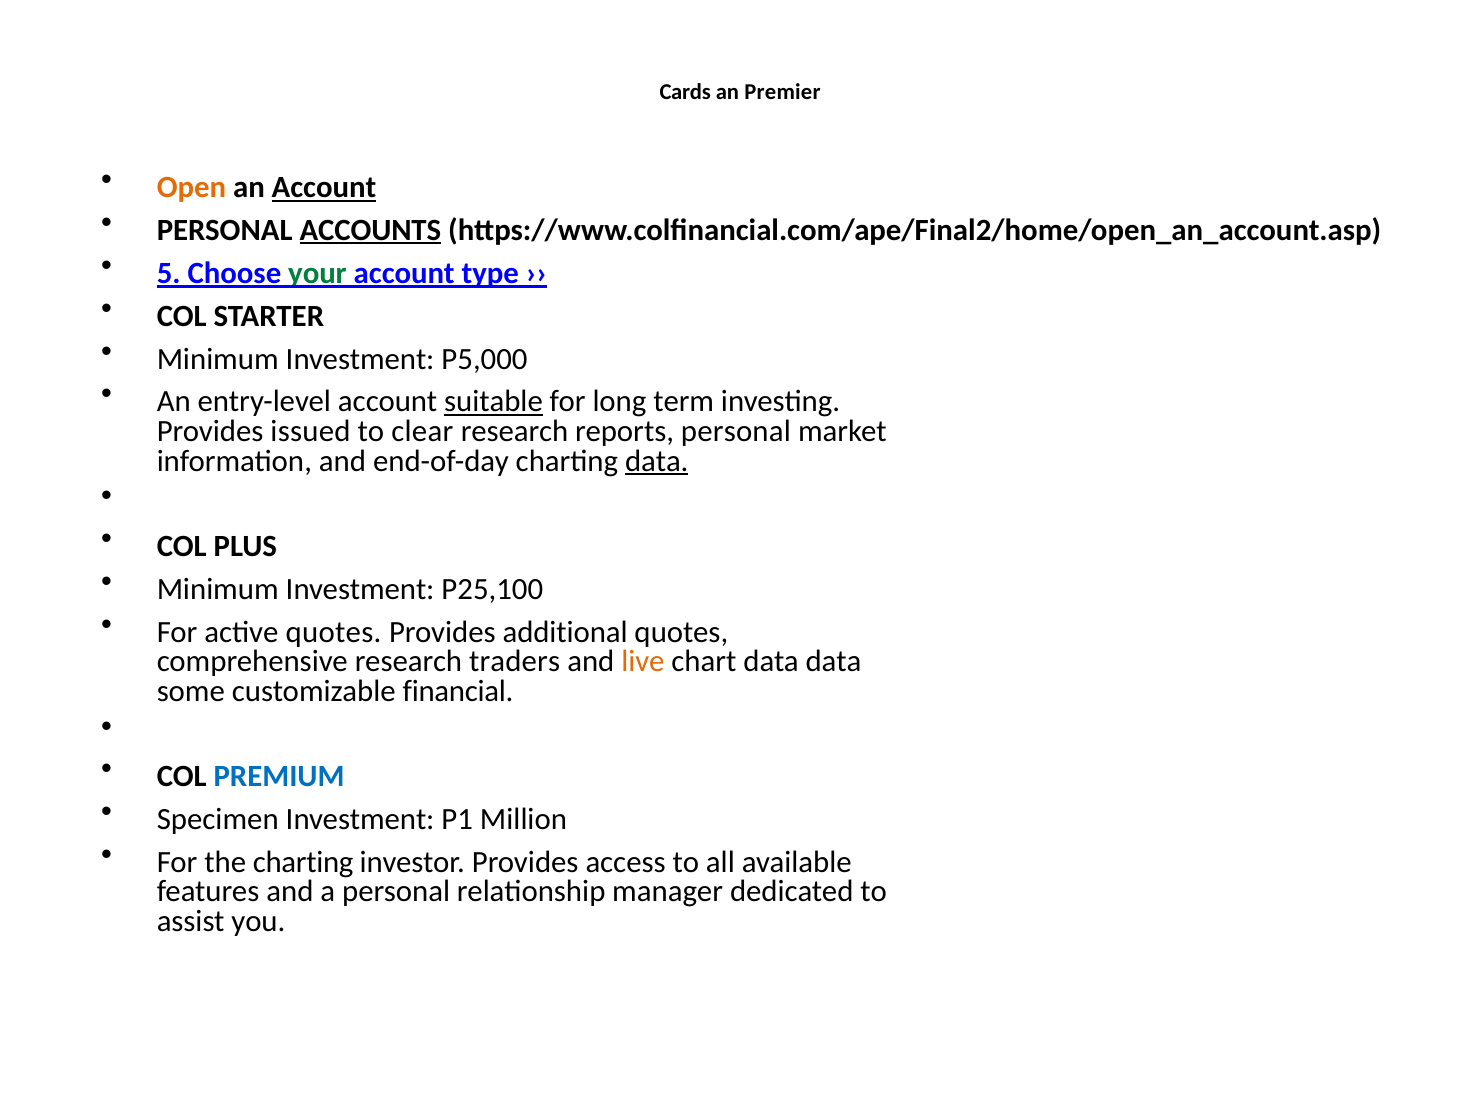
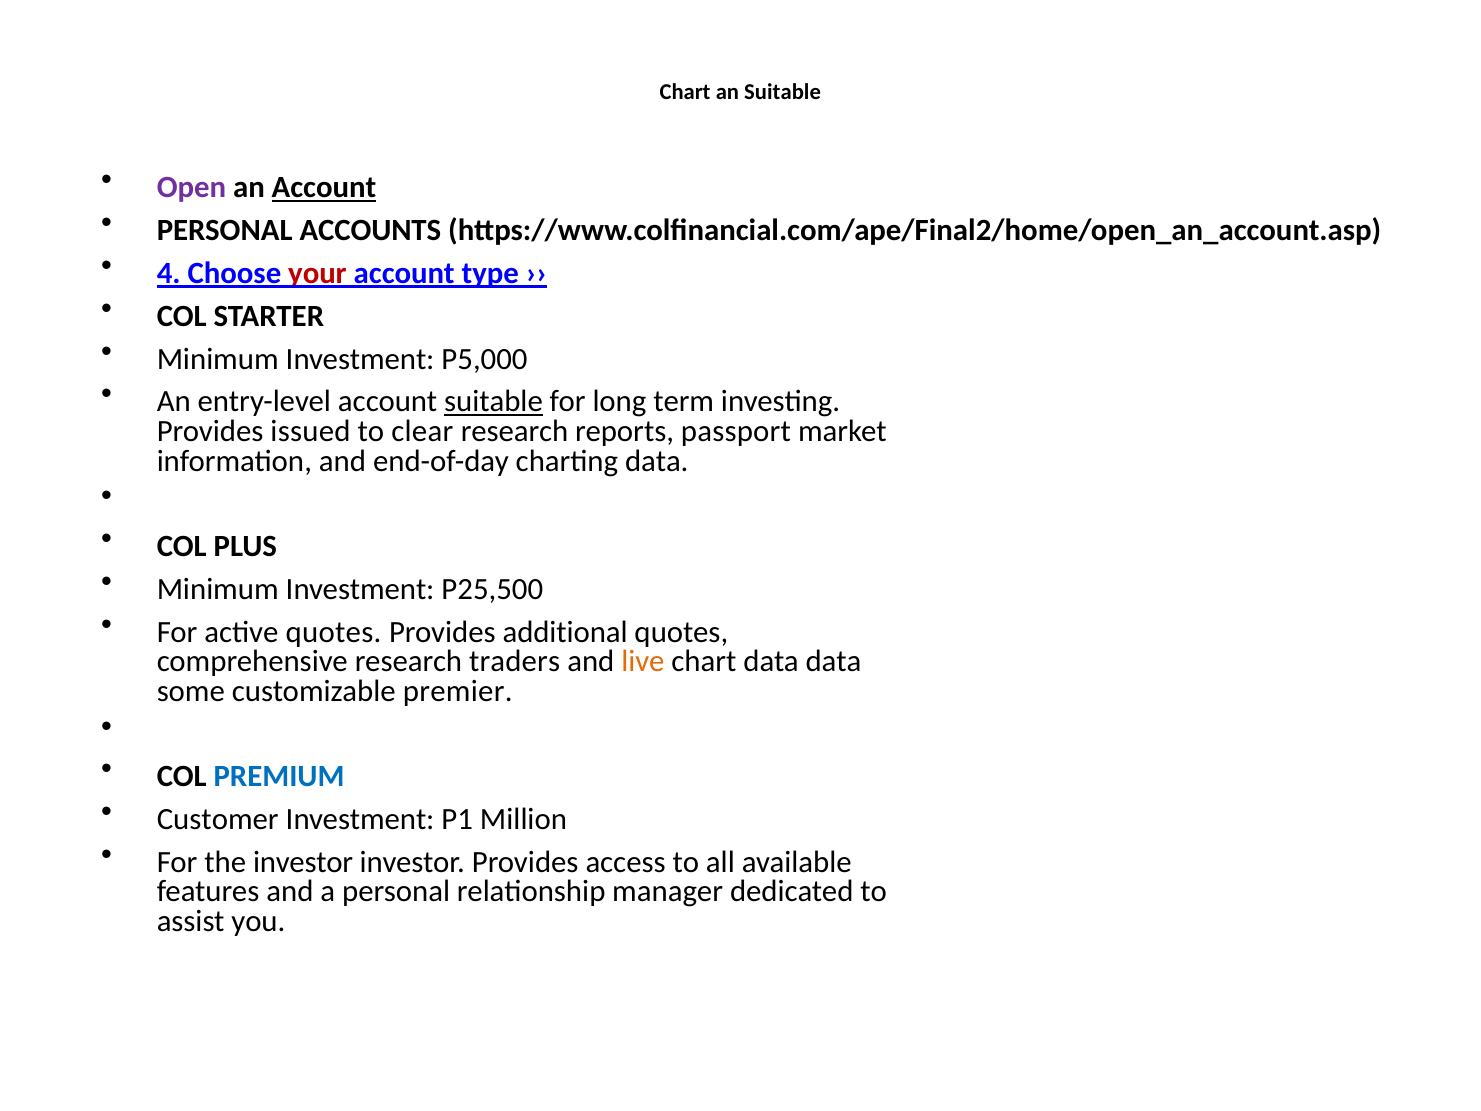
Cards at (685, 92): Cards -> Chart
an Premier: Premier -> Suitable
Open colour: orange -> purple
ACCOUNTS underline: present -> none
5: 5 -> 4
your colour: green -> red
reports personal: personal -> passport
data at (657, 461) underline: present -> none
P25,100: P25,100 -> P25,500
financial: financial -> premier
Specimen: Specimen -> Customer
the charting: charting -> investor
